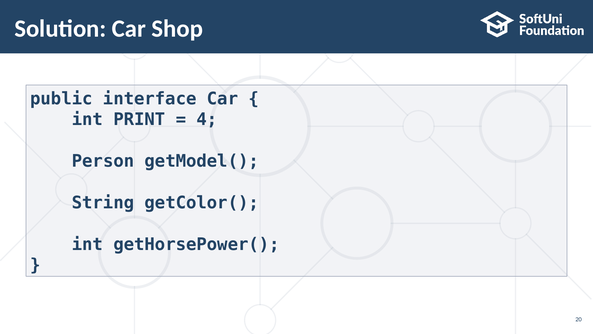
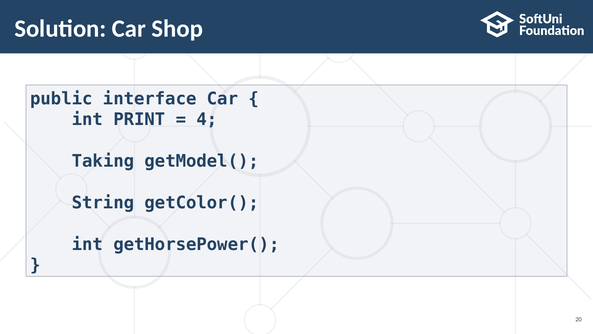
Person: Person -> Taking
